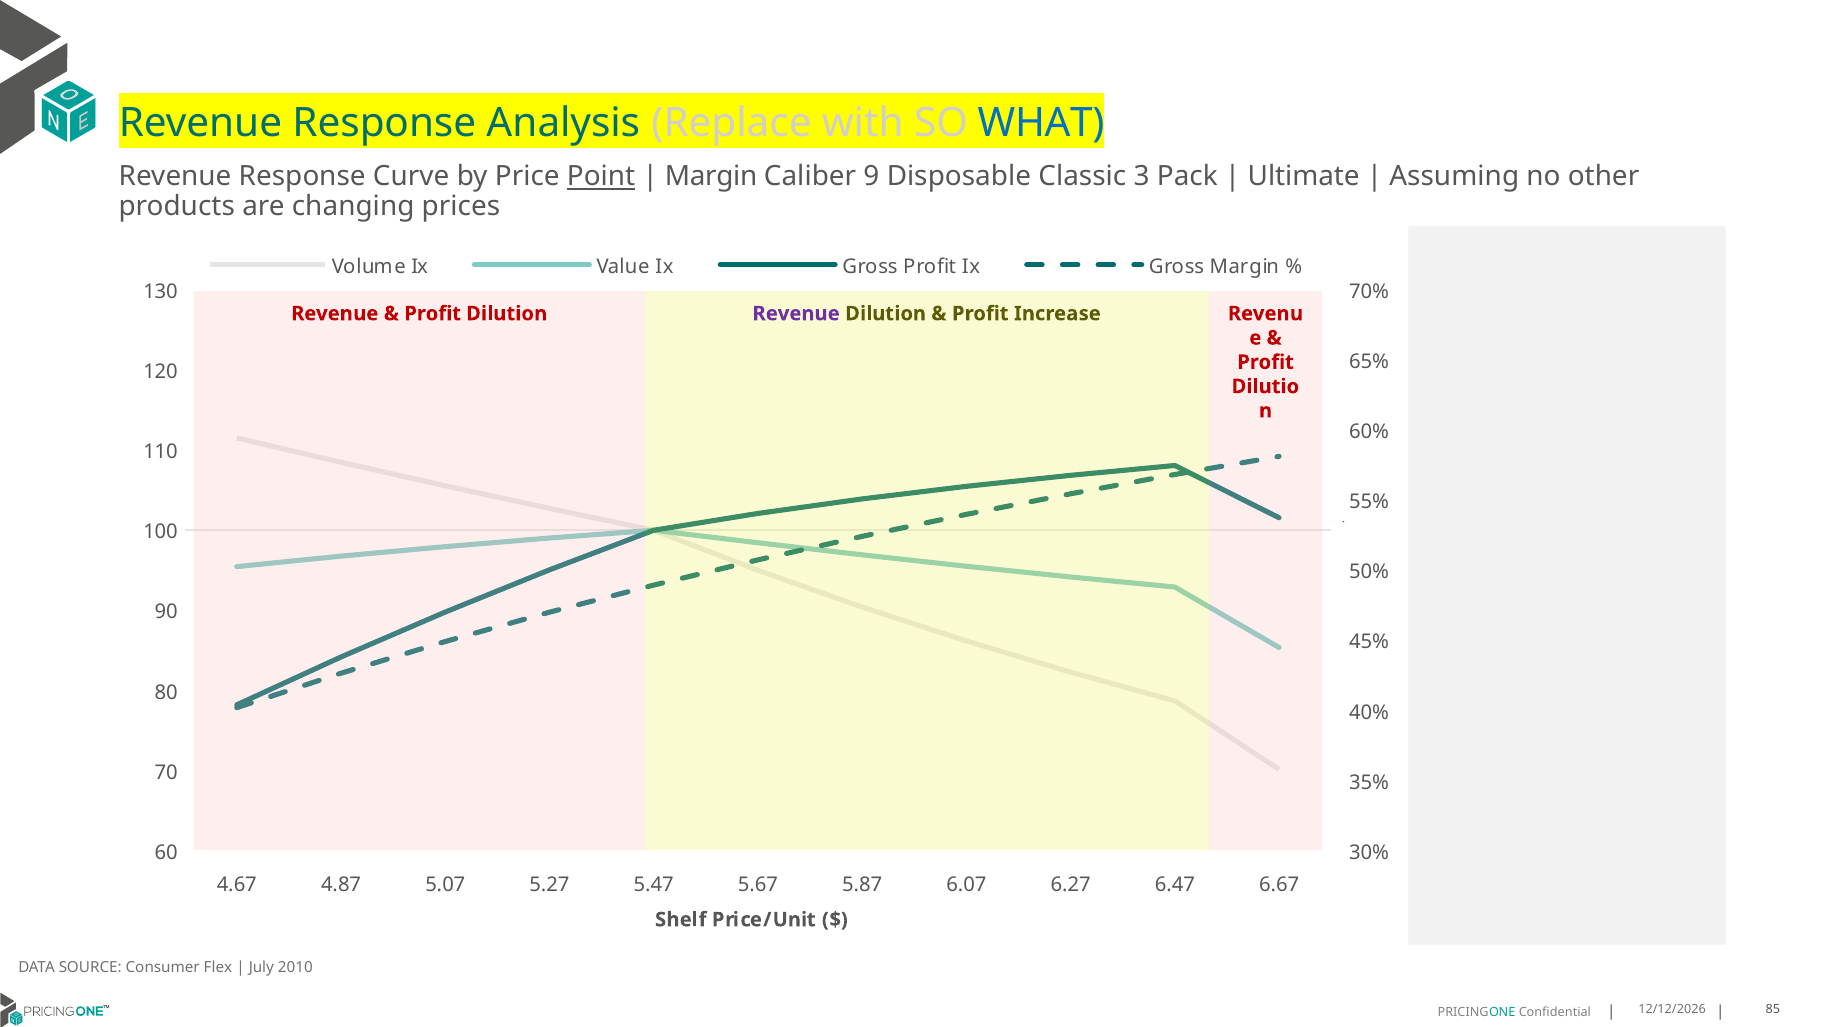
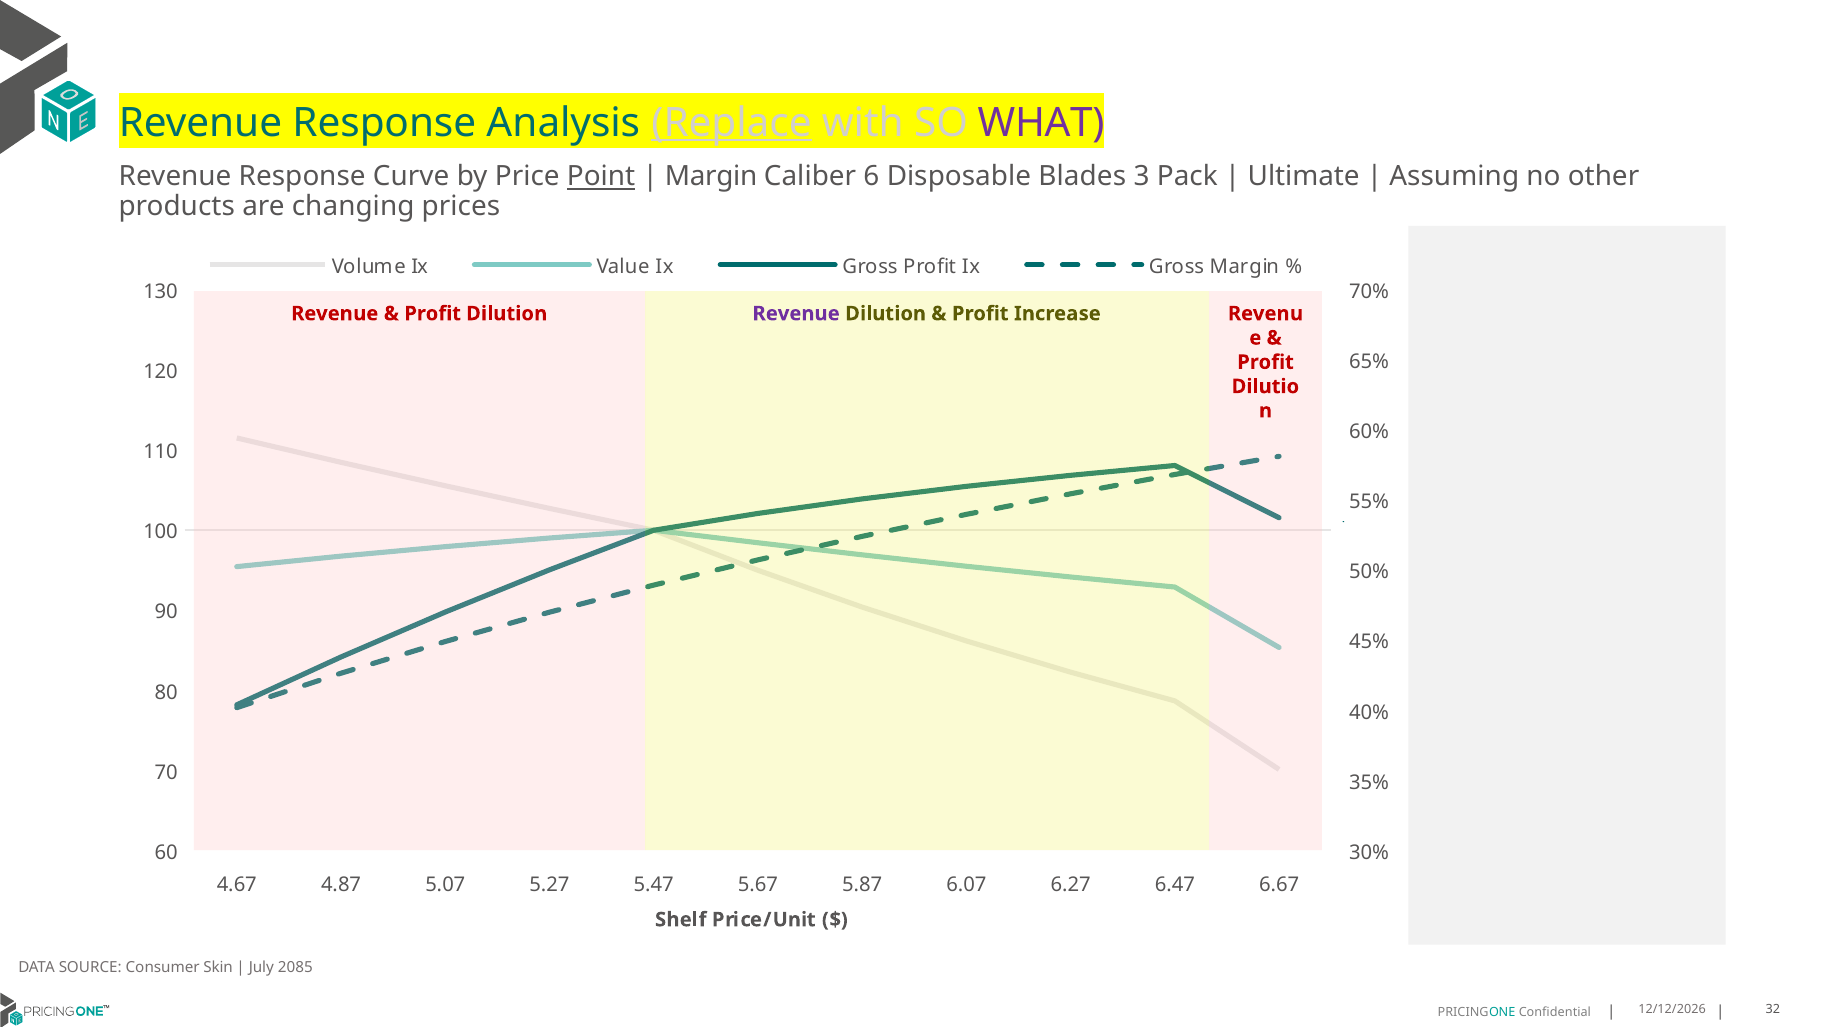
Replace underline: none -> present
WHAT colour: blue -> purple
9: 9 -> 6
Classic: Classic -> Blades
Flex: Flex -> Skin
2010: 2010 -> 2085
85: 85 -> 32
